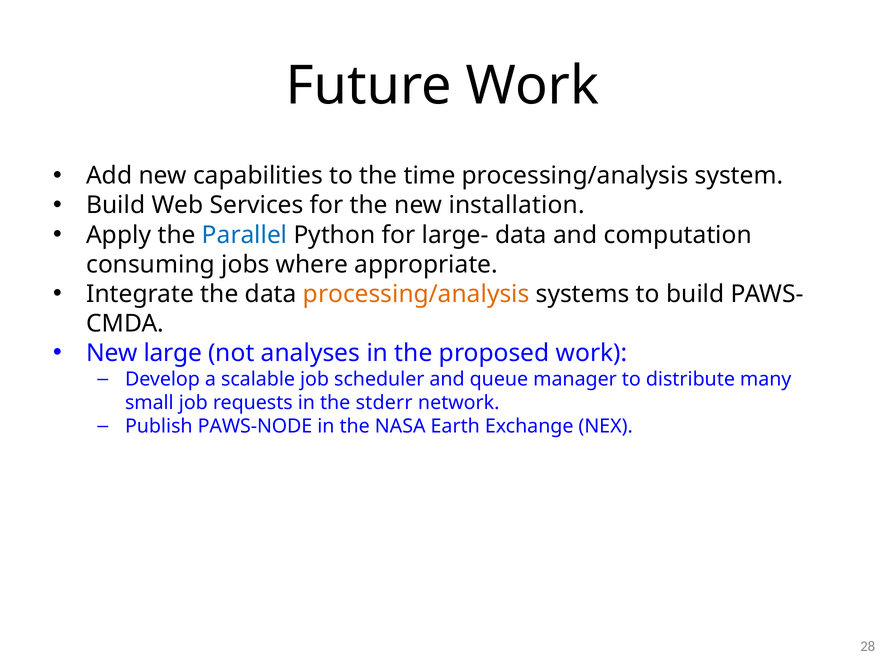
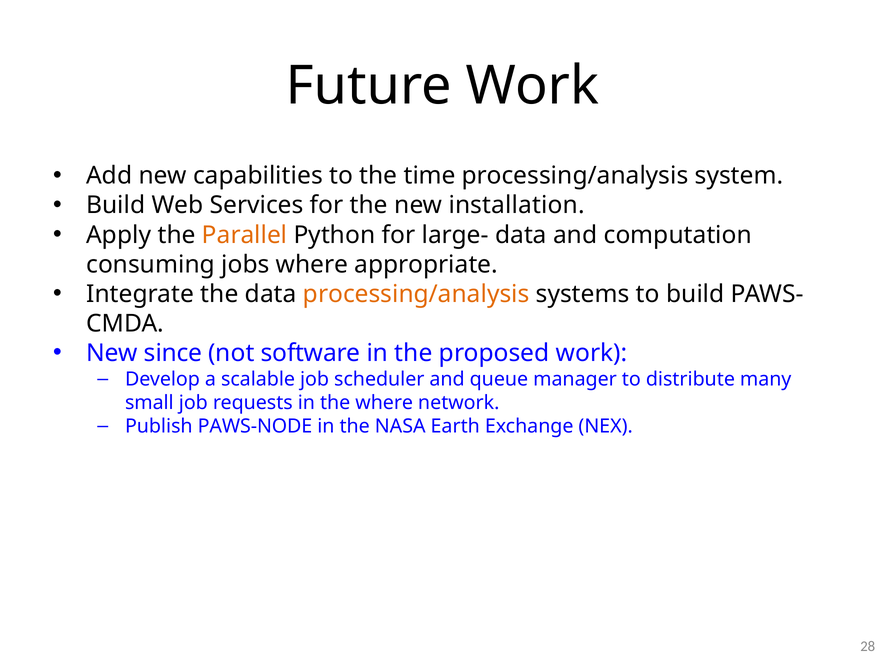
Parallel colour: blue -> orange
large: large -> since
analyses: analyses -> software
the stderr: stderr -> where
